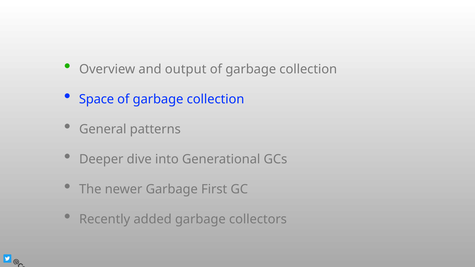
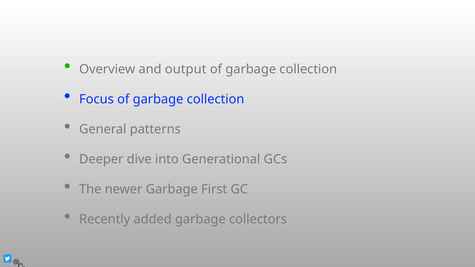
Space: Space -> Focus
